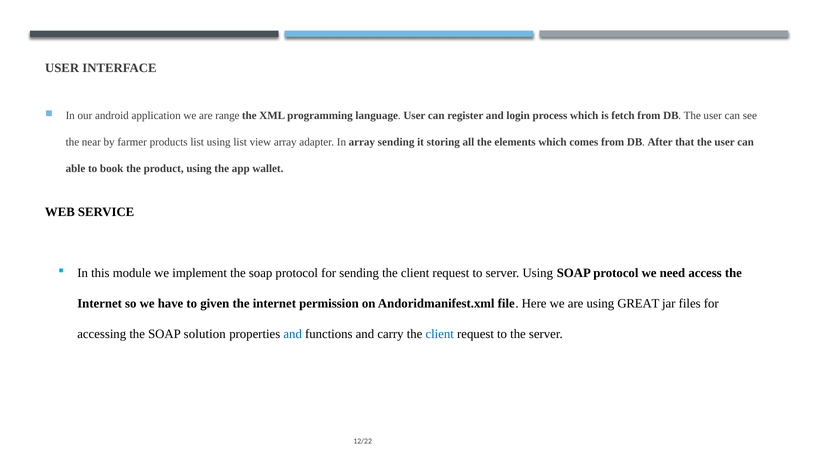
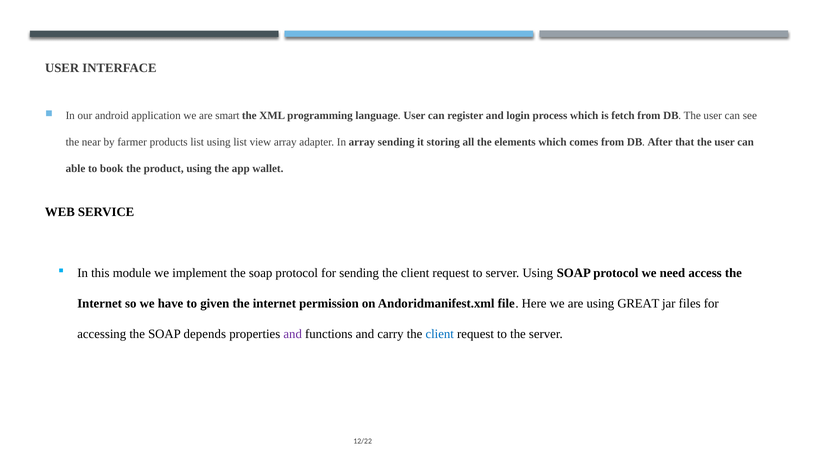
range: range -> smart
solution: solution -> depends
and at (293, 334) colour: blue -> purple
